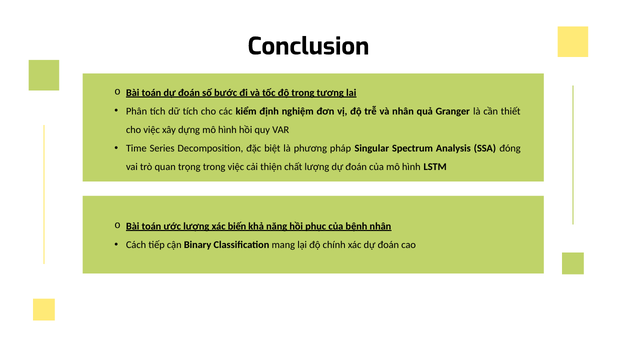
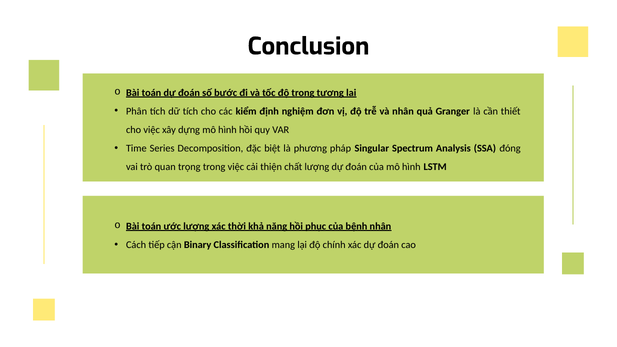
biến: biến -> thời
